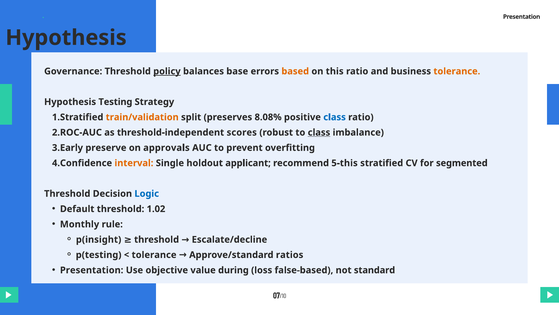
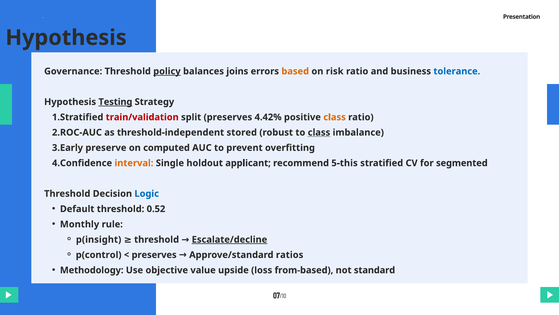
base: base -> joins
this: this -> risk
tolerance at (457, 71) colour: orange -> blue
Testing underline: none -> present
train/validation colour: orange -> red
8.08%: 8.08% -> 4.42%
class at (335, 117) colour: blue -> orange
scores: scores -> stored
approvals: approvals -> computed
1.02: 1.02 -> 0.52
Escalate/decline underline: none -> present
p(testing: p(testing -> p(control
tolerance at (154, 254): tolerance -> preserves
Presentation at (92, 270): Presentation -> Methodology
during: during -> upside
false-based: false-based -> from-based
